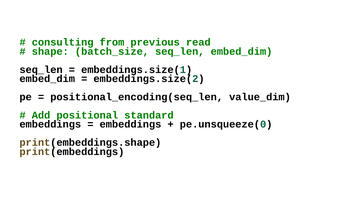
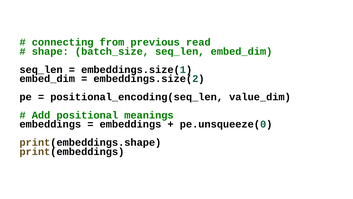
consulting: consulting -> connecting
standard: standard -> meanings
